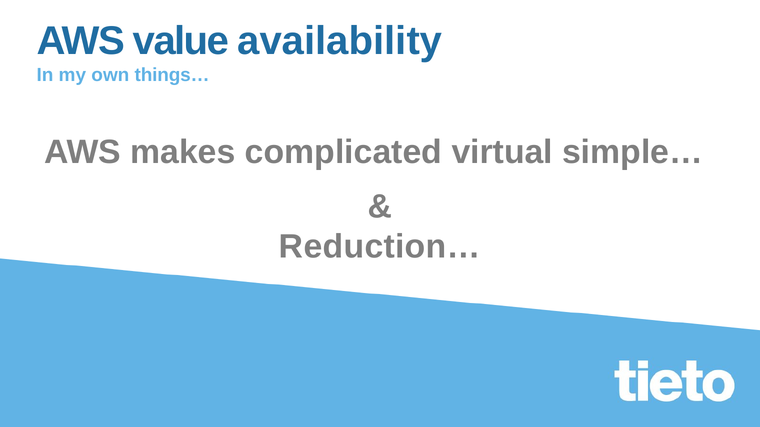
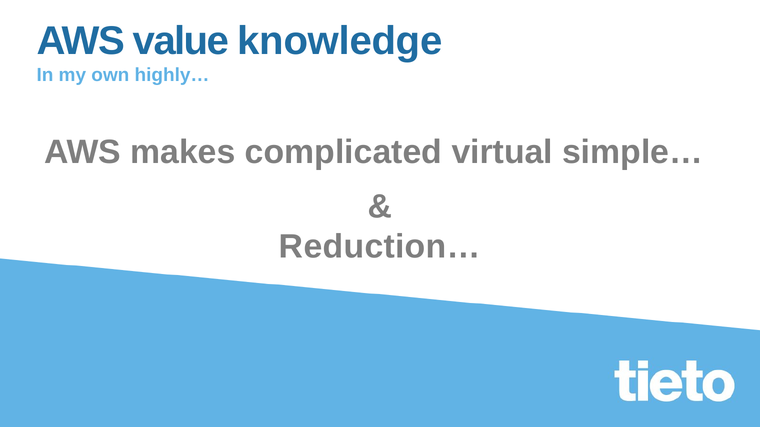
availability: availability -> knowledge
things…: things… -> highly…
